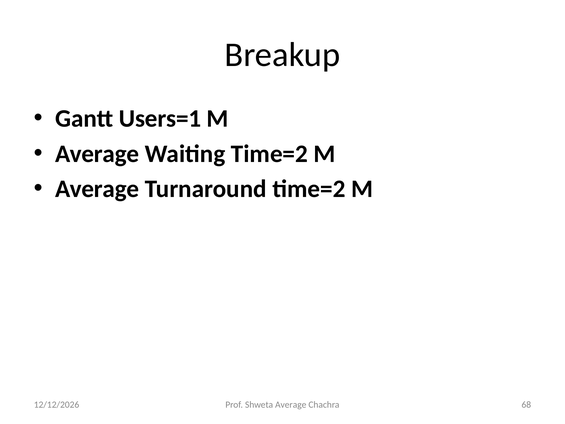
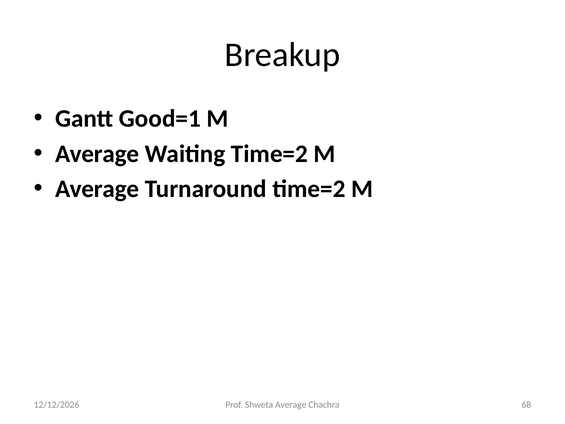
Users=1: Users=1 -> Good=1
